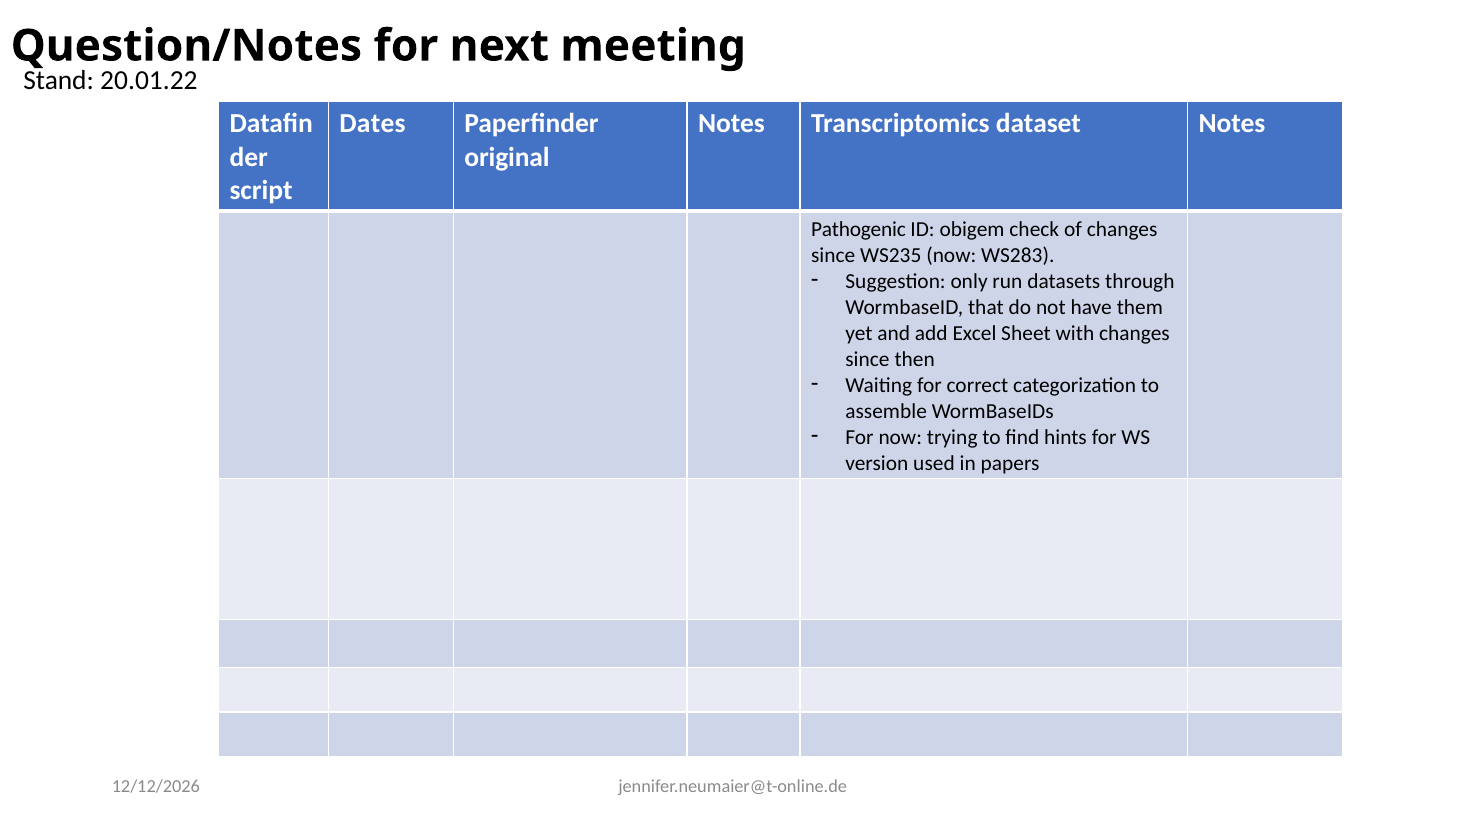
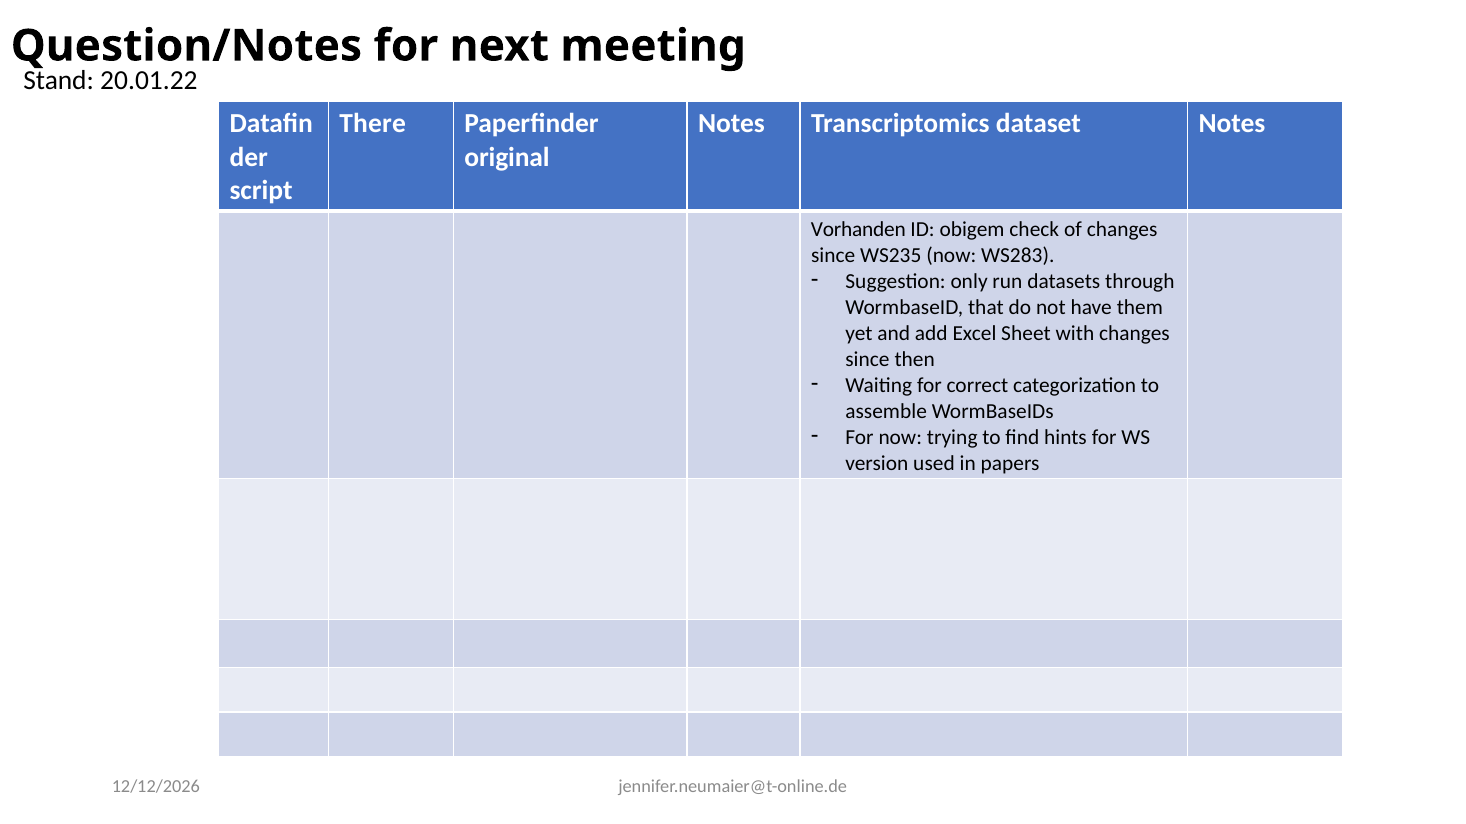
Dates: Dates -> There
Pathogenic: Pathogenic -> Vorhanden
